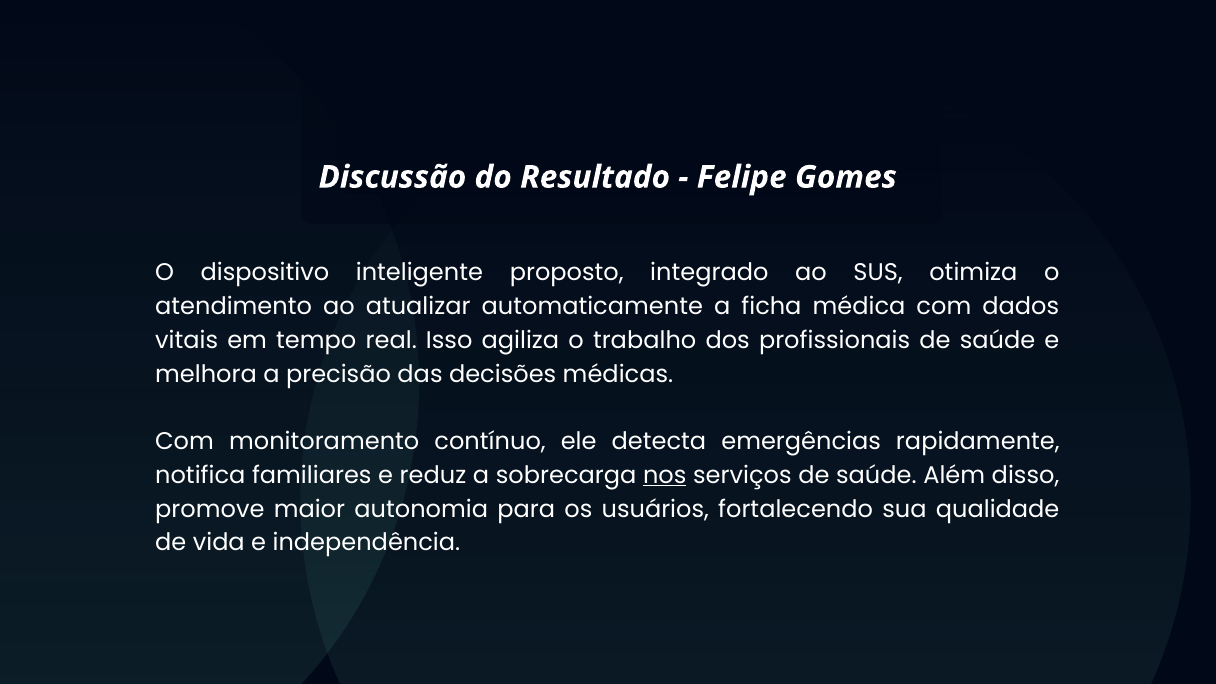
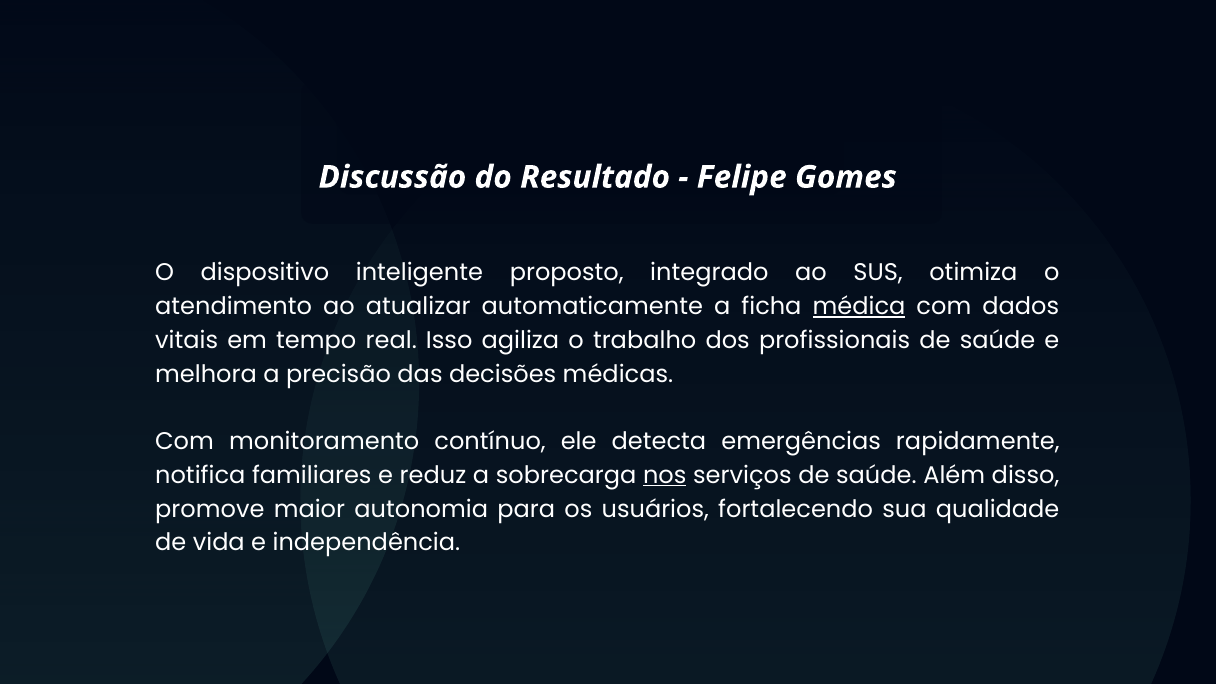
médica underline: none -> present
